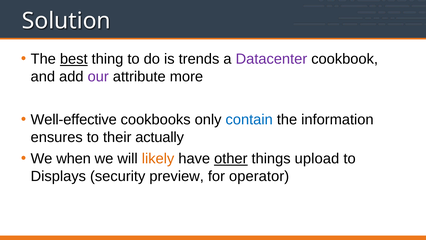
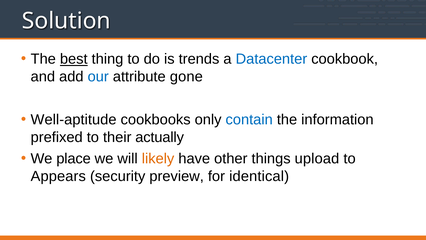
Datacenter colour: purple -> blue
our colour: purple -> blue
more: more -> gone
Well-effective: Well-effective -> Well-aptitude
ensures: ensures -> prefixed
when: when -> place
other underline: present -> none
Displays: Displays -> Appears
operator: operator -> identical
